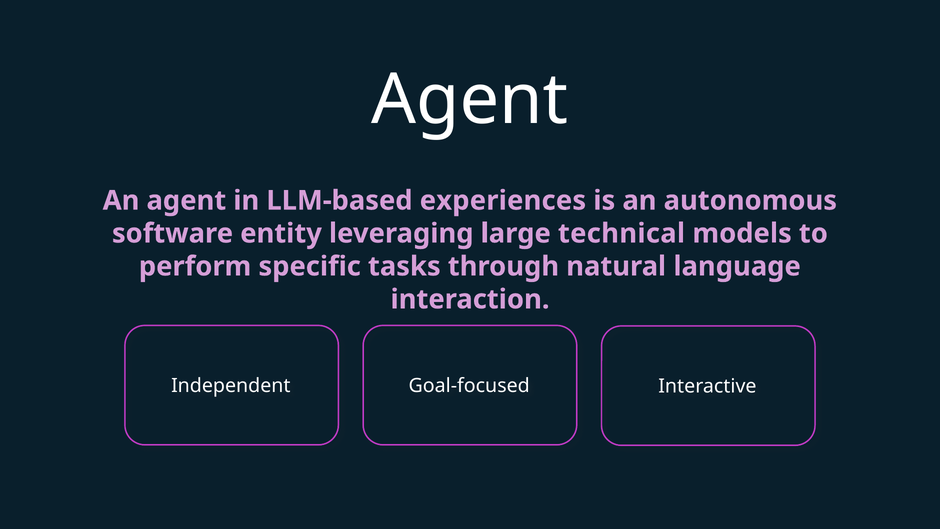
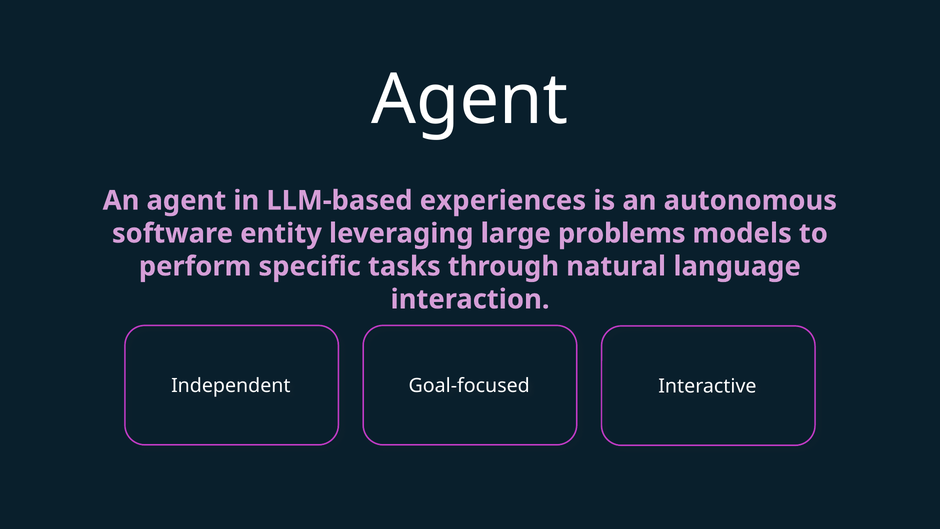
technical: technical -> problems
